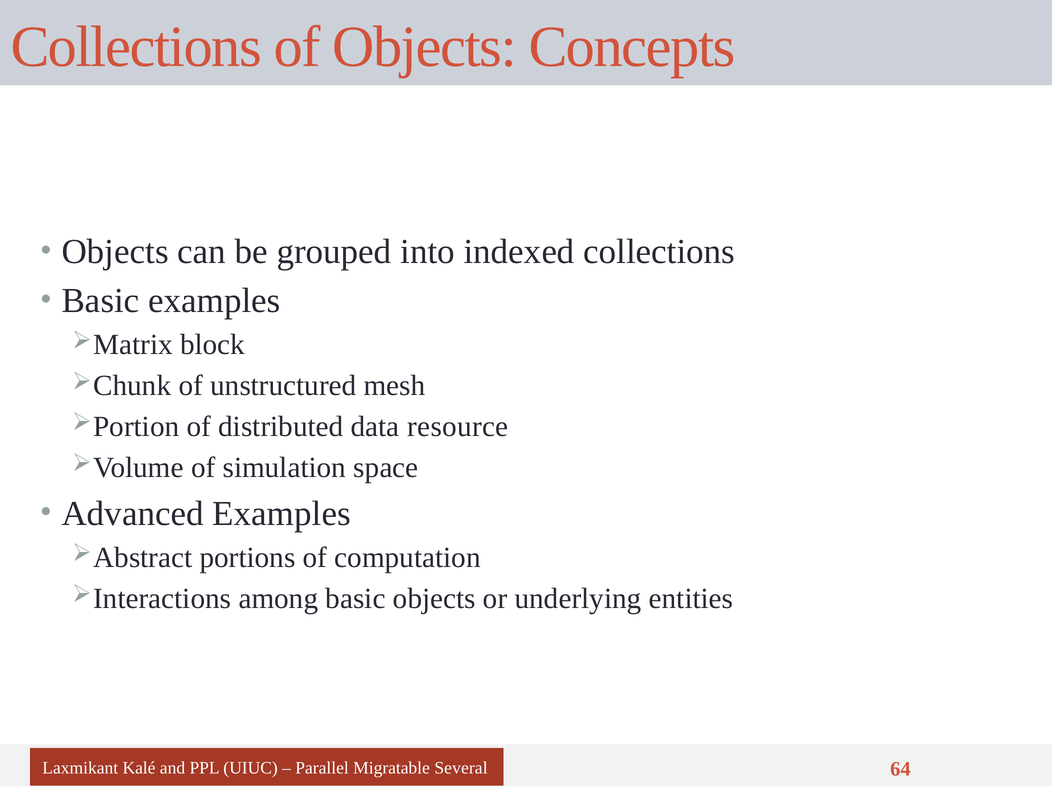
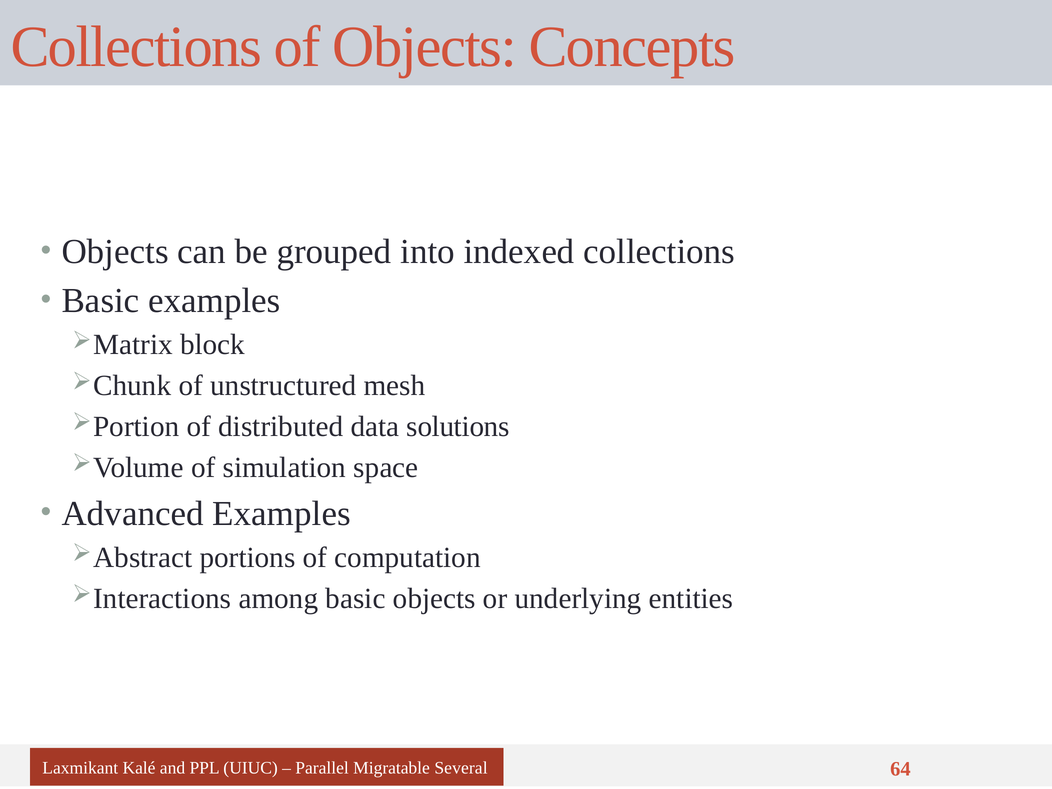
resource: resource -> solutions
